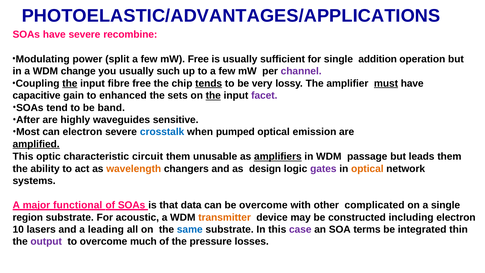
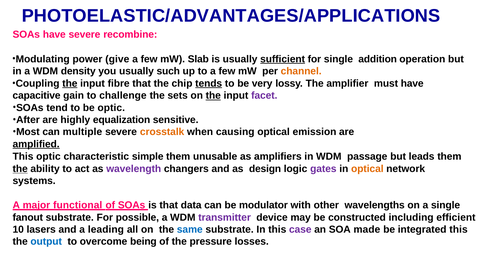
split: split -> give
mW Free: Free -> Slab
sufficient underline: none -> present
change: change -> density
channel colour: purple -> orange
fibre free: free -> that
must underline: present -> none
enhanced: enhanced -> challenge
be band: band -> optic
waveguides: waveguides -> equalization
can electron: electron -> multiple
crosstalk colour: blue -> orange
pumped: pumped -> causing
circuit: circuit -> simple
amplifiers underline: present -> none
the at (20, 169) underline: none -> present
wavelength colour: orange -> purple
be overcome: overcome -> modulator
complicated: complicated -> wavelengths
region: region -> fanout
acoustic: acoustic -> possible
transmitter colour: orange -> purple
including electron: electron -> efficient
terms: terms -> made
integrated thin: thin -> this
output colour: purple -> blue
much: much -> being
